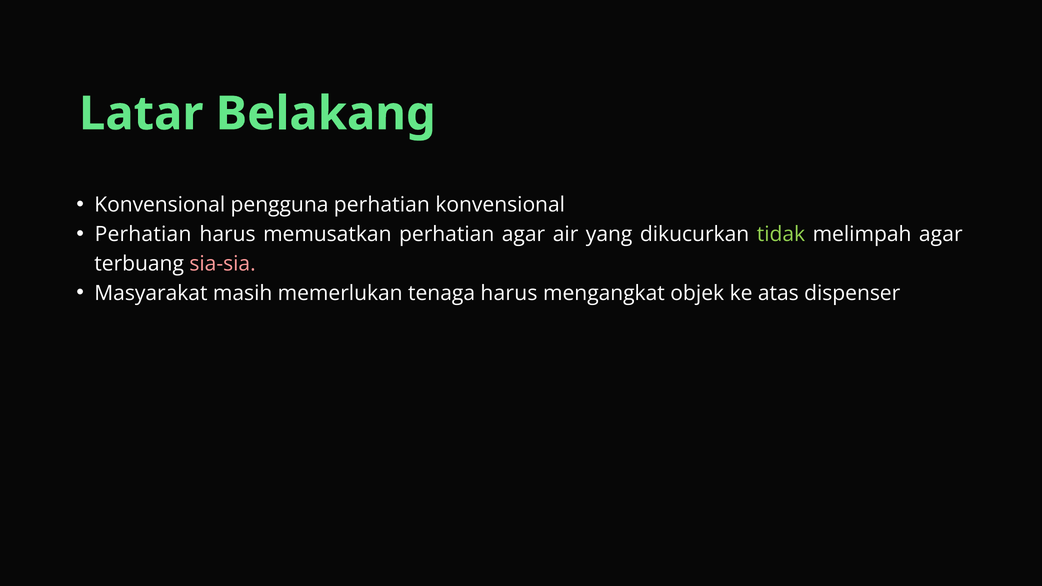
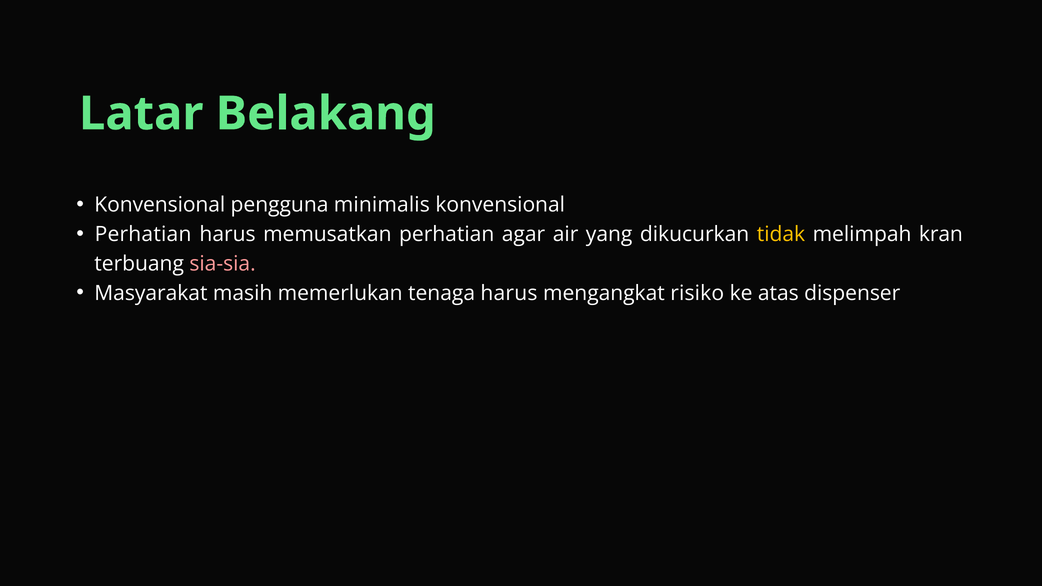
pengguna perhatian: perhatian -> minimalis
tidak colour: light green -> yellow
melimpah agar: agar -> kran
objek: objek -> risiko
